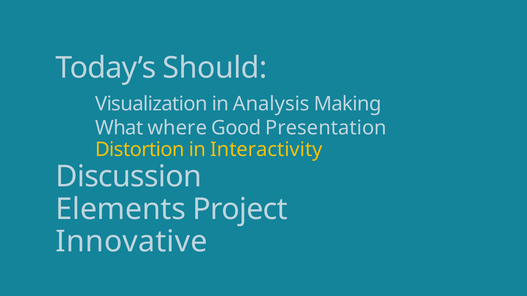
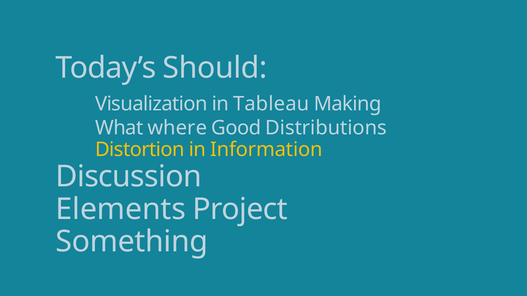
Analysis: Analysis -> Tableau
Presentation: Presentation -> Distributions
Interactivity: Interactivity -> Information
Innovative: Innovative -> Something
